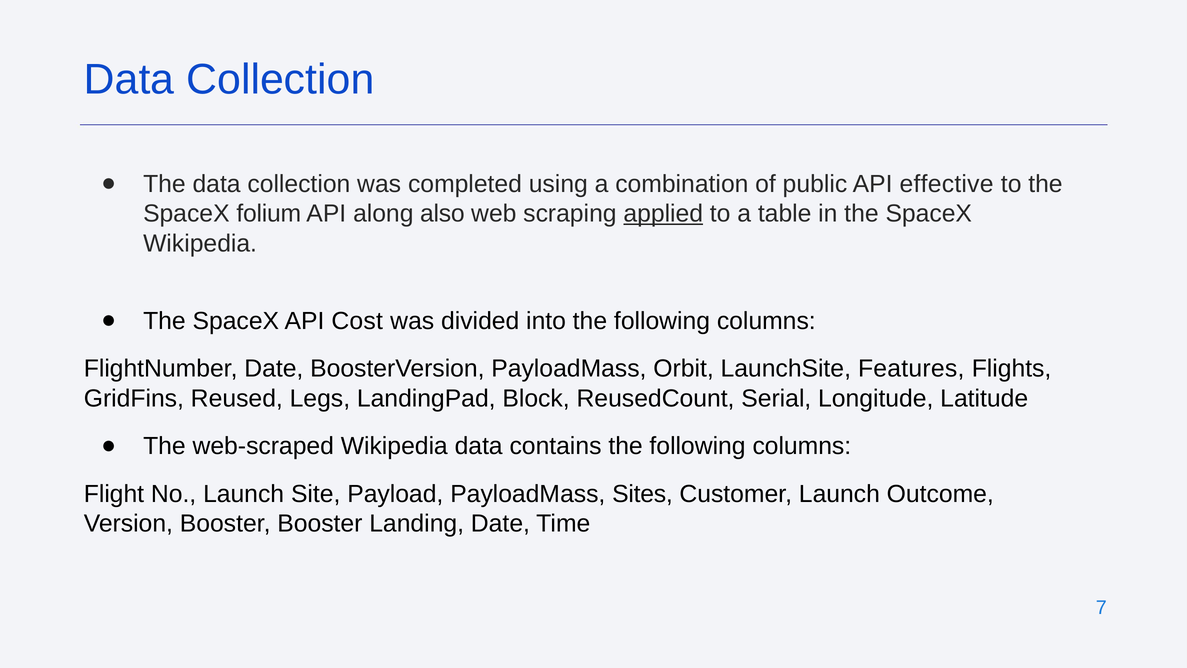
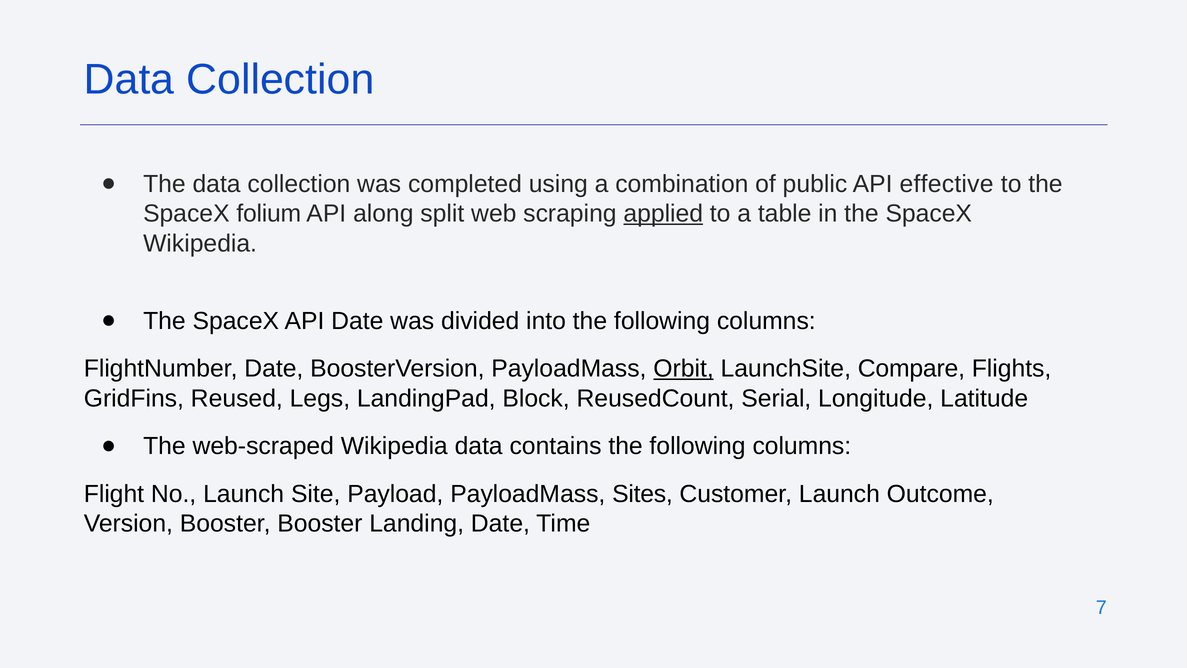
also: also -> split
API Cost: Cost -> Date
Orbit underline: none -> present
Features: Features -> Compare
